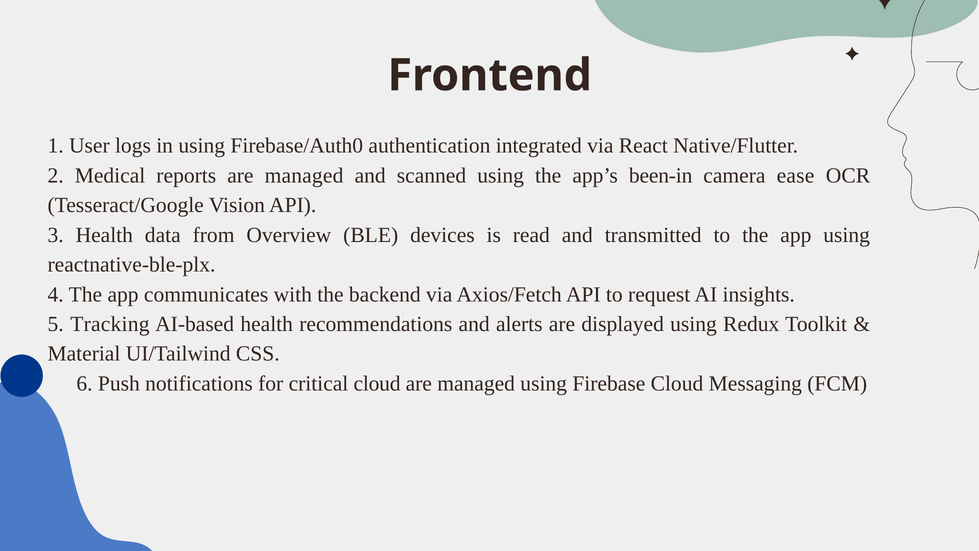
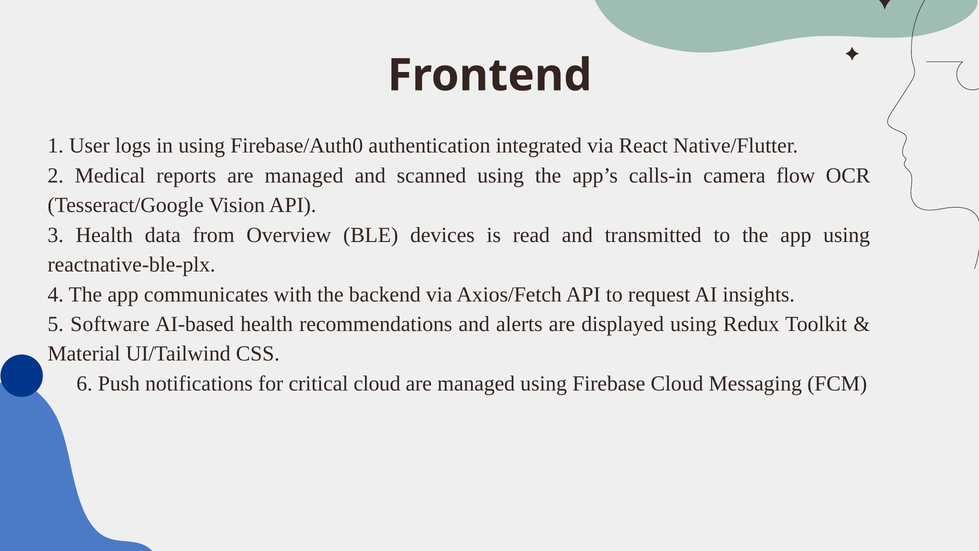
been-in: been-in -> calls-in
ease: ease -> flow
Tracking: Tracking -> Software
